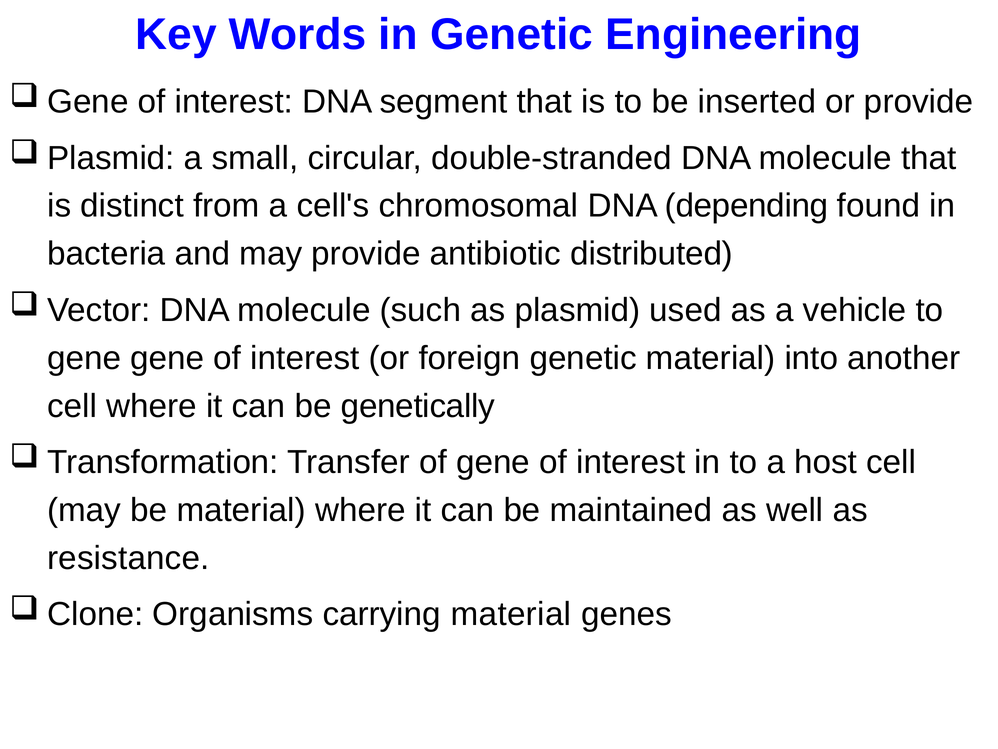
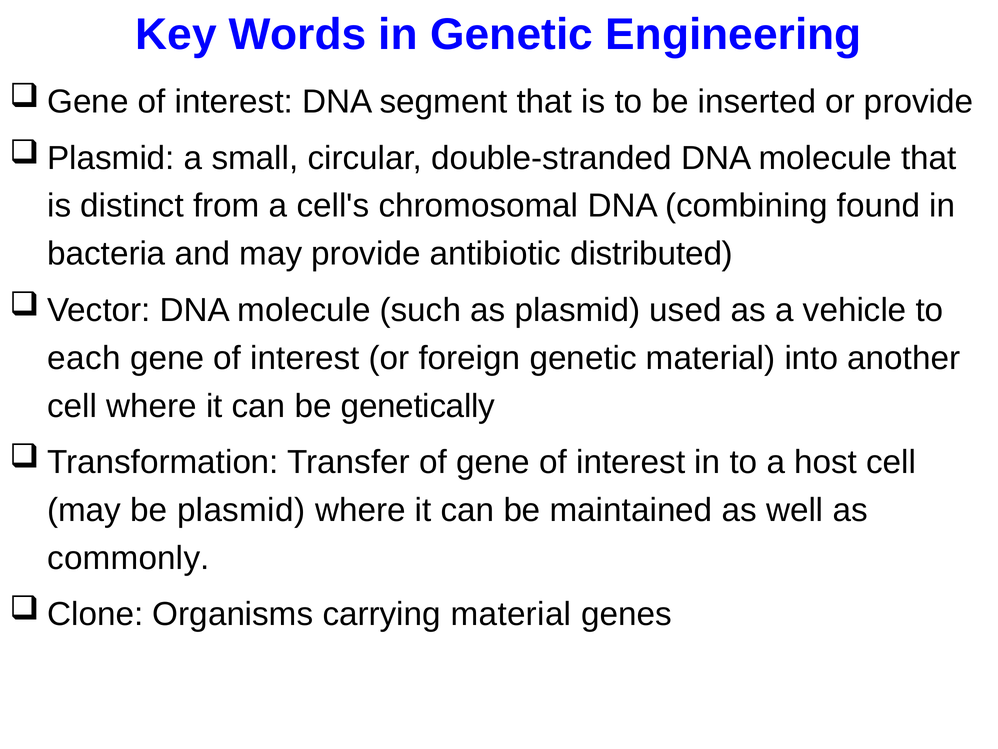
depending: depending -> combining
gene at (84, 358): gene -> each
be material: material -> plasmid
resistance: resistance -> commonly
